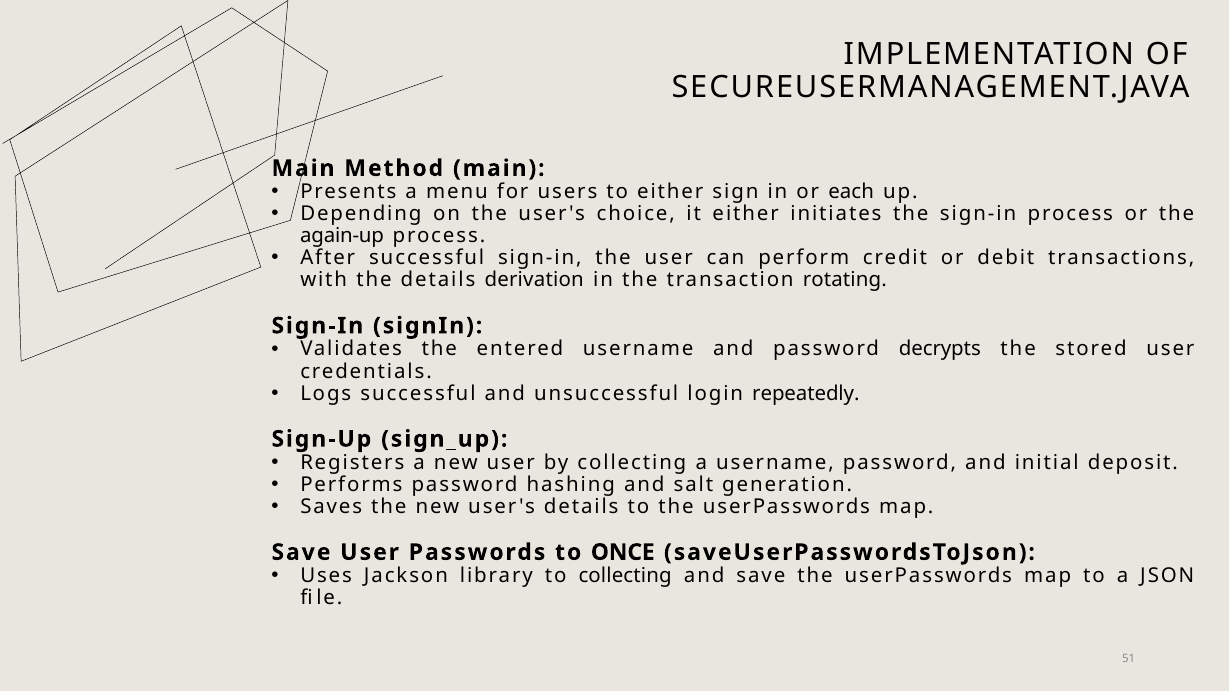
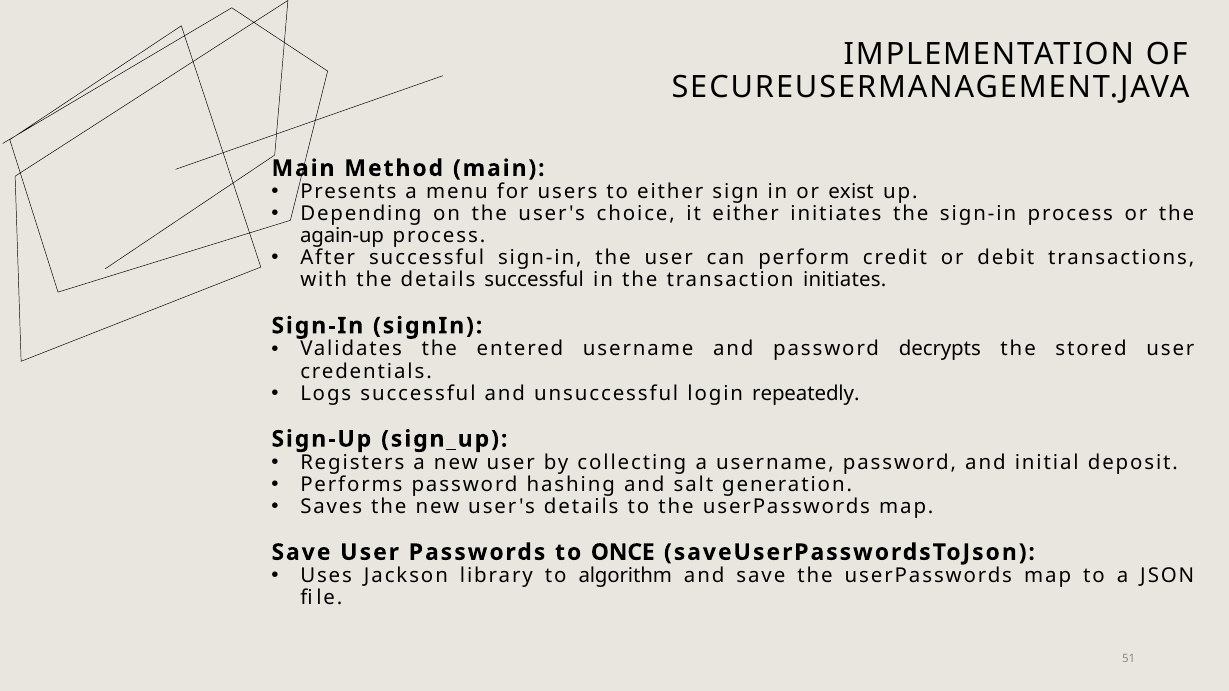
each: each -> exist
details derivation: derivation -> successful
transaction rotating: rotating -> initiates
to collecting: collecting -> algorithm
